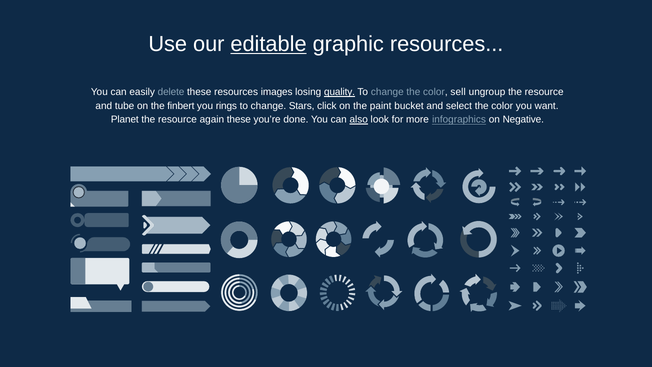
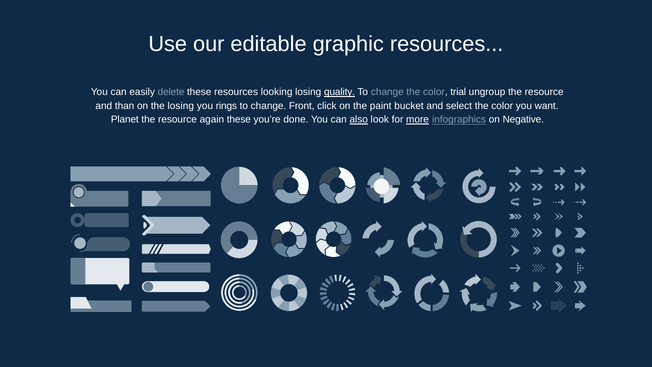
editable underline: present -> none
images: images -> looking
sell: sell -> trial
tube: tube -> than
the finbert: finbert -> losing
Stars: Stars -> Front
more underline: none -> present
